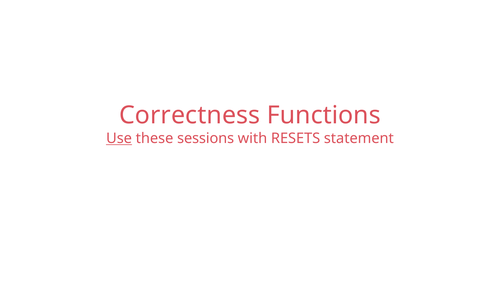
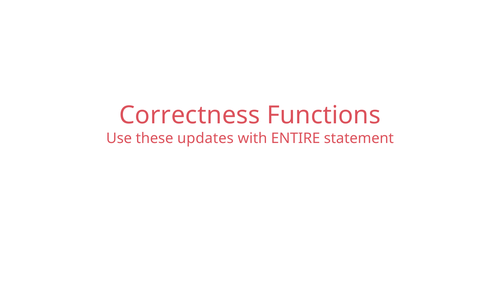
Use underline: present -> none
sessions: sessions -> updates
RESETS: RESETS -> ENTIRE
